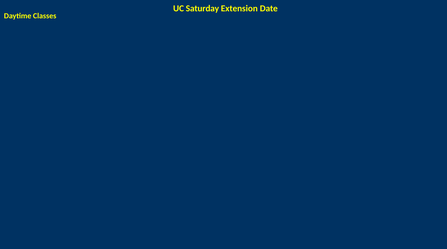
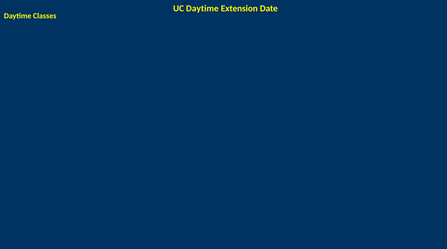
UC Saturday: Saturday -> Daytime
